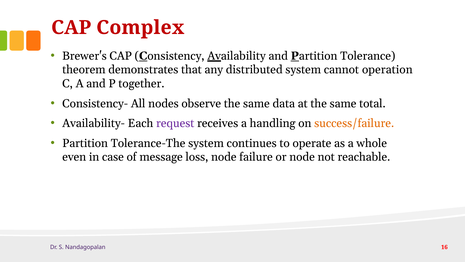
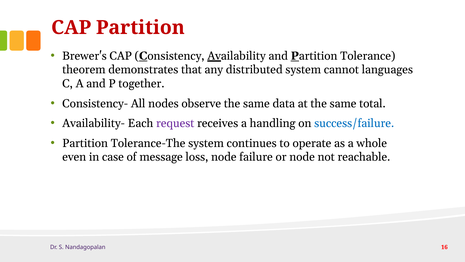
CAP Complex: Complex -> Partition
operation: operation -> languages
success/failure colour: orange -> blue
